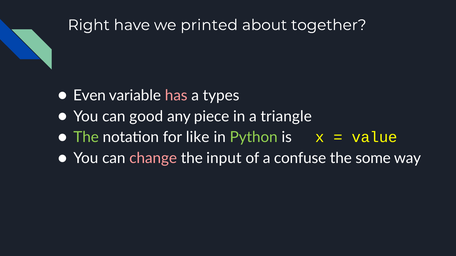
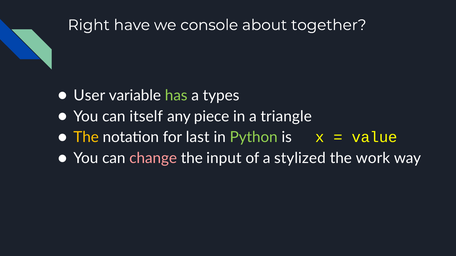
printed: printed -> console
Even: Even -> User
has colour: pink -> light green
good: good -> itself
The at (86, 138) colour: light green -> yellow
like: like -> last
confuse: confuse -> stylized
some: some -> work
